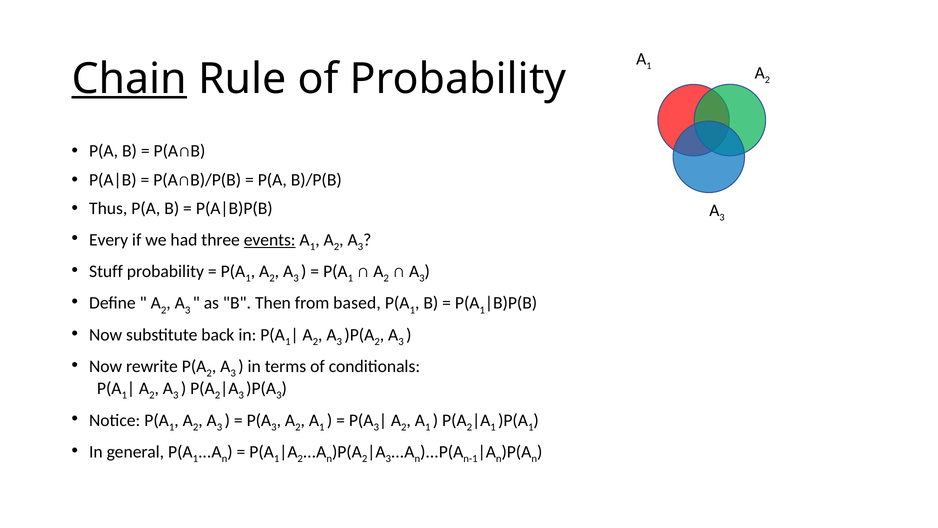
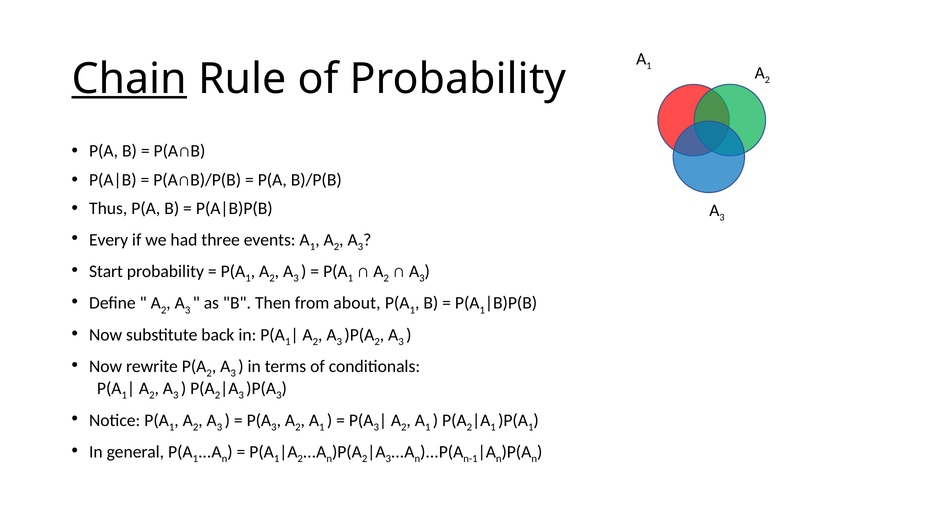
events underline: present -> none
Stuff: Stuff -> Start
based: based -> about
